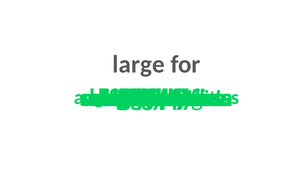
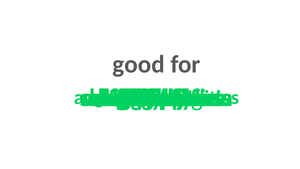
large at (139, 64): large -> good
